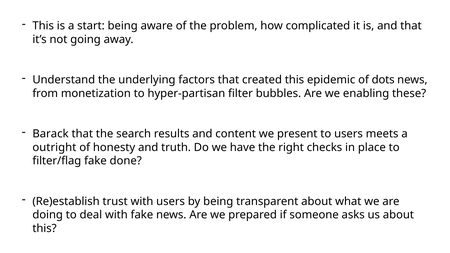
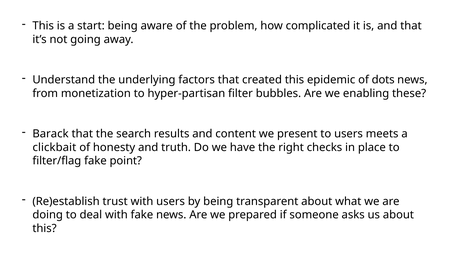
outright: outright -> clickbait
done: done -> point
